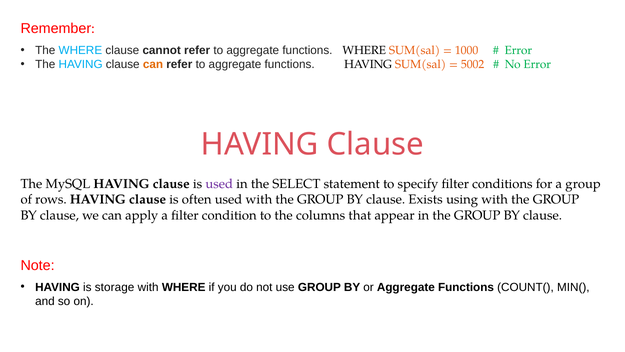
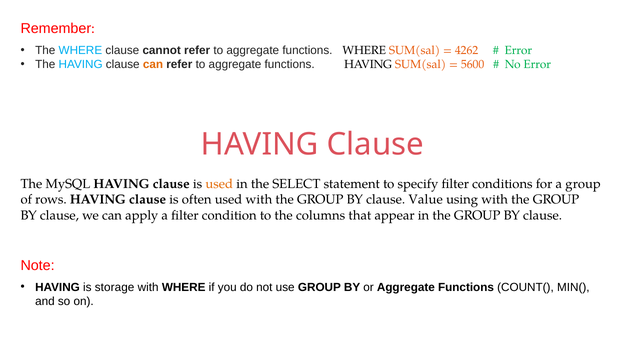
1000: 1000 -> 4262
5002: 5002 -> 5600
used at (219, 184) colour: purple -> orange
Exists: Exists -> Value
